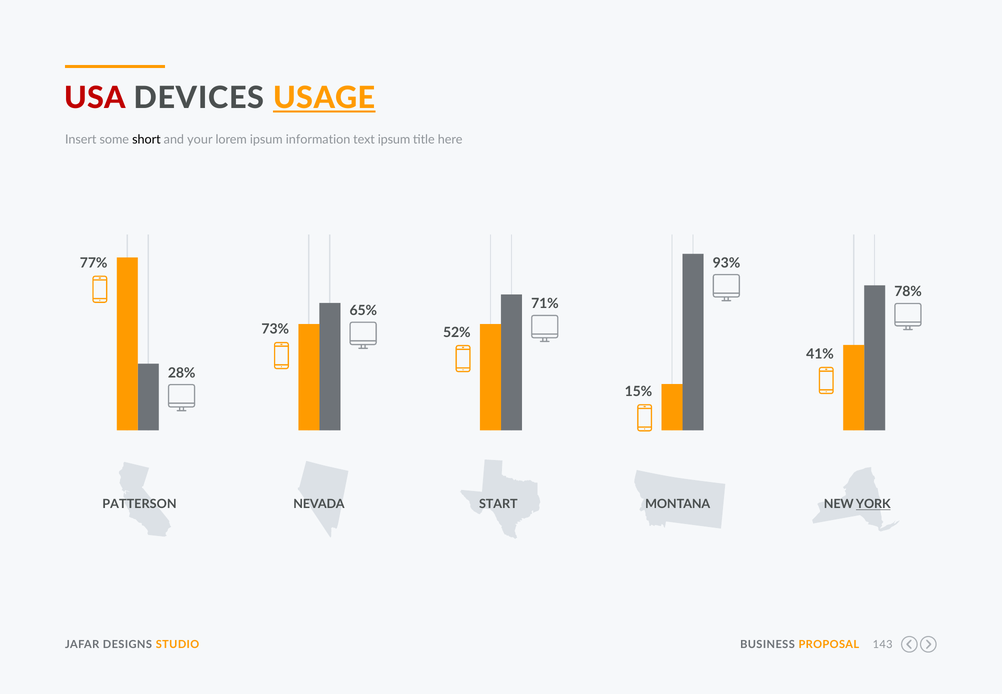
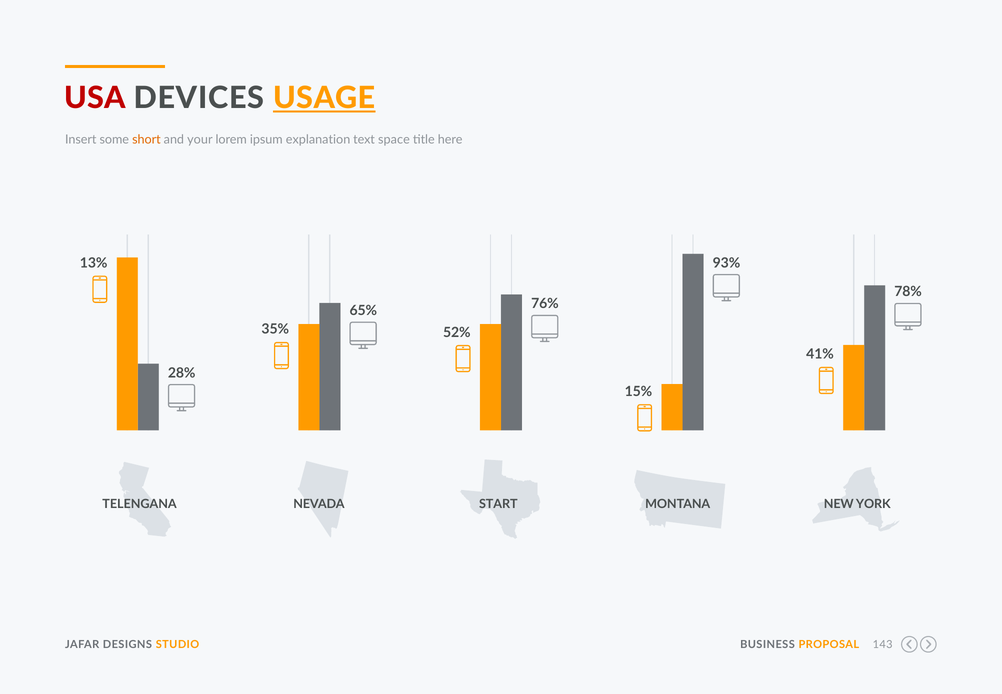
short colour: black -> orange
information: information -> explanation
text ipsum: ipsum -> space
77%: 77% -> 13%
71%: 71% -> 76%
73%: 73% -> 35%
PATTERSON: PATTERSON -> TELENGANA
YORK underline: present -> none
